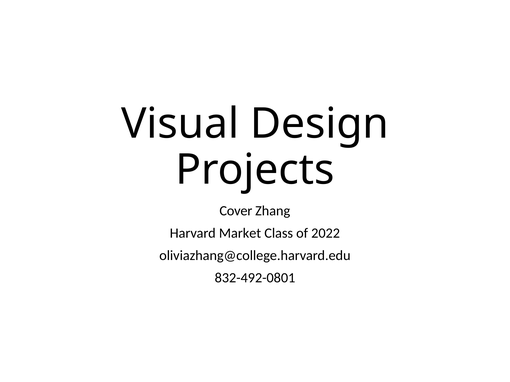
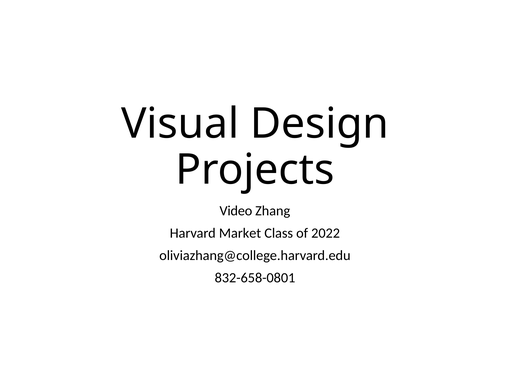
Cover: Cover -> Video
832-492-0801: 832-492-0801 -> 832-658-0801
